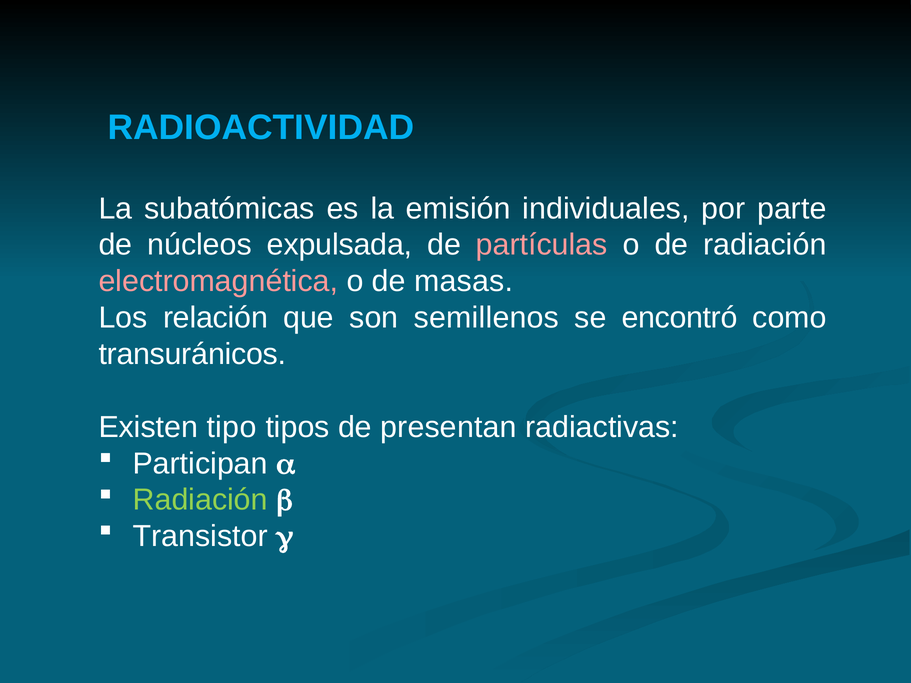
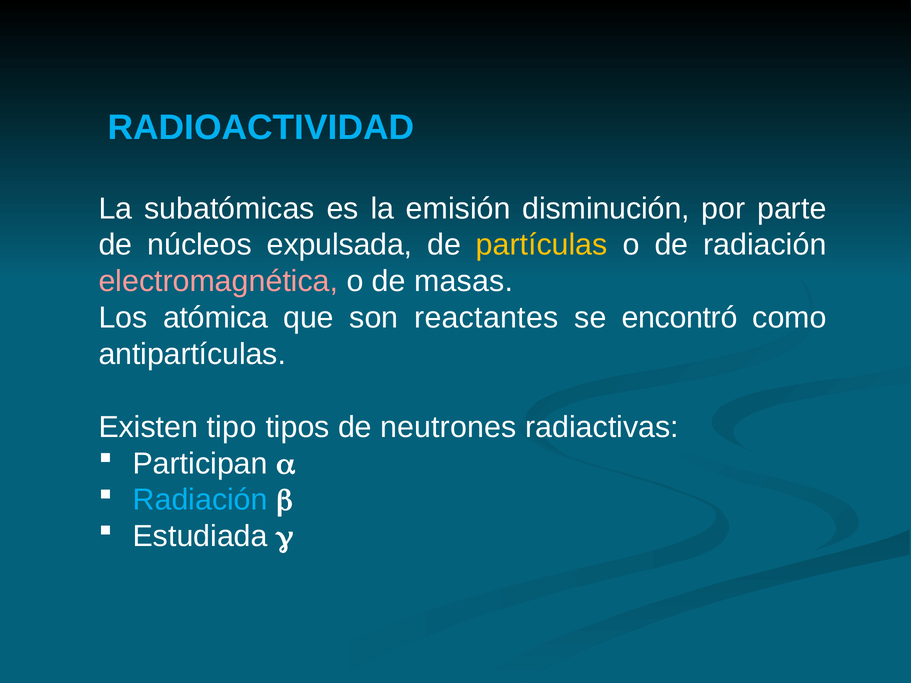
individuales: individuales -> disminución
partículas colour: pink -> yellow
relación: relación -> atómica
semillenos: semillenos -> reactantes
transuránicos: transuránicos -> antipartículas
presentan: presentan -> neutrones
Radiación at (200, 500) colour: light green -> light blue
Transistor: Transistor -> Estudiada
